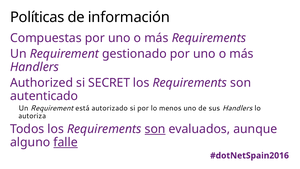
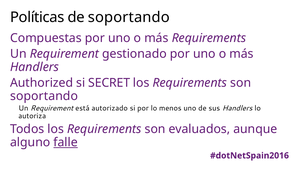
de información: información -> soportando
autenticado at (44, 96): autenticado -> soportando
son at (155, 129) underline: present -> none
